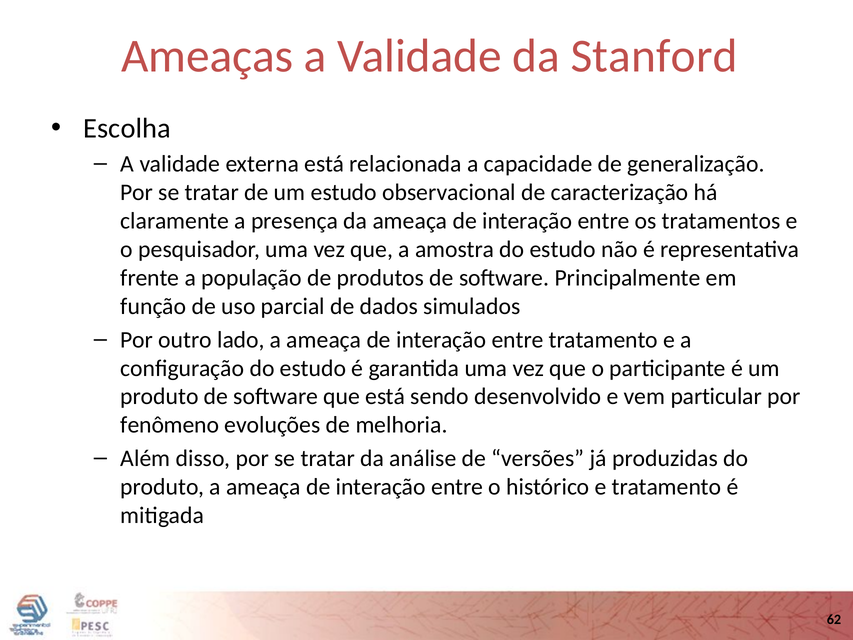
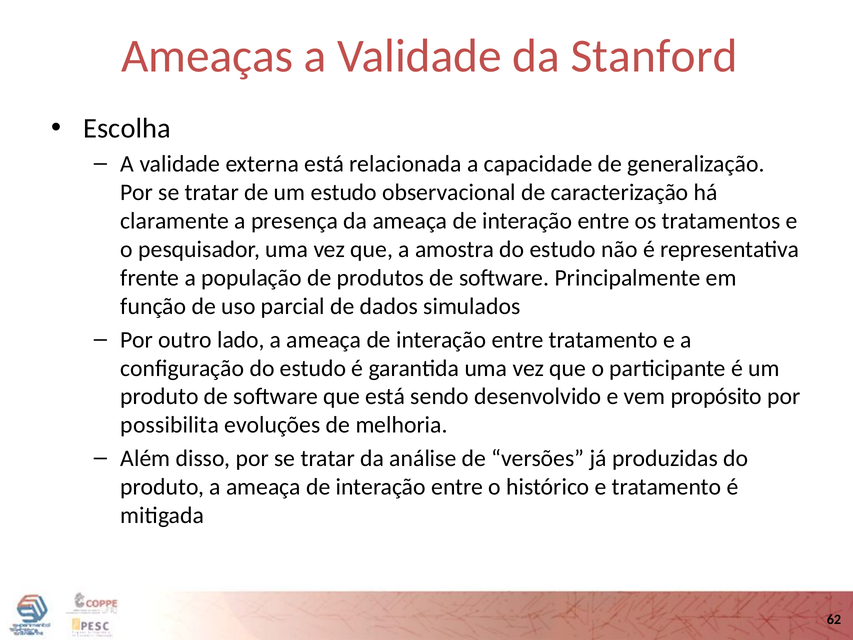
particular: particular -> propósito
fenômeno: fenômeno -> possibilita
